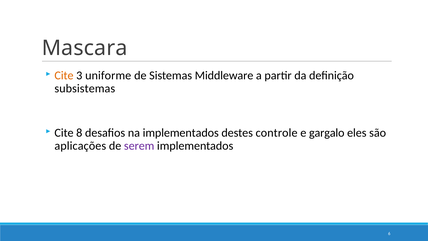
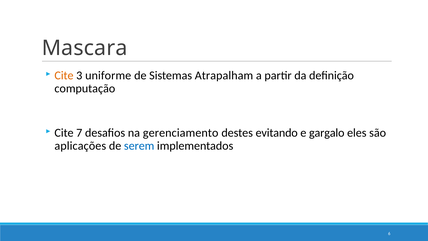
Middleware: Middleware -> Atrapalham
subsistemas: subsistemas -> computação
8: 8 -> 7
na implementados: implementados -> gerenciamento
controle: controle -> evitando
serem colour: purple -> blue
